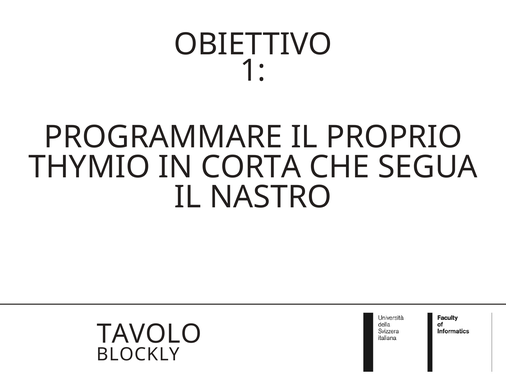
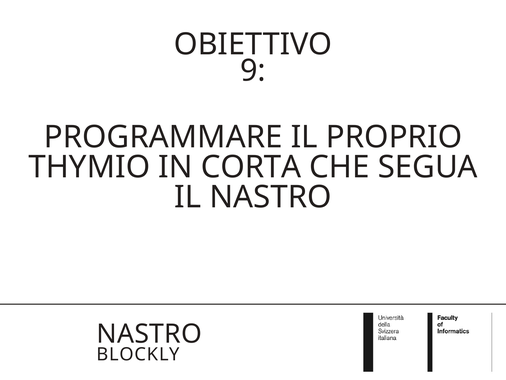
1: 1 -> 9
TAVOLO at (149, 333): TAVOLO -> NASTRO
